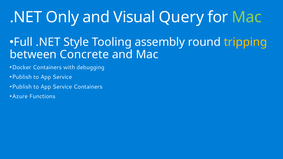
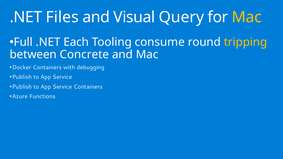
Only: Only -> Files
Mac at (247, 17) colour: light green -> yellow
Style: Style -> Each
assembly: assembly -> consume
